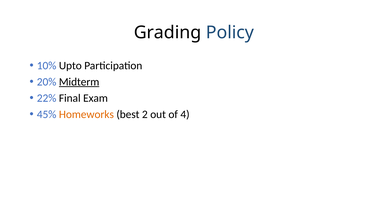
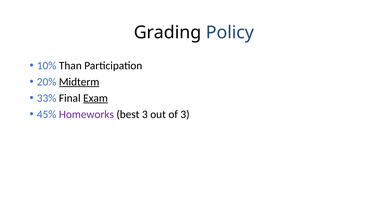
Upto: Upto -> Than
22%: 22% -> 33%
Exam underline: none -> present
Homeworks colour: orange -> purple
best 2: 2 -> 3
of 4: 4 -> 3
